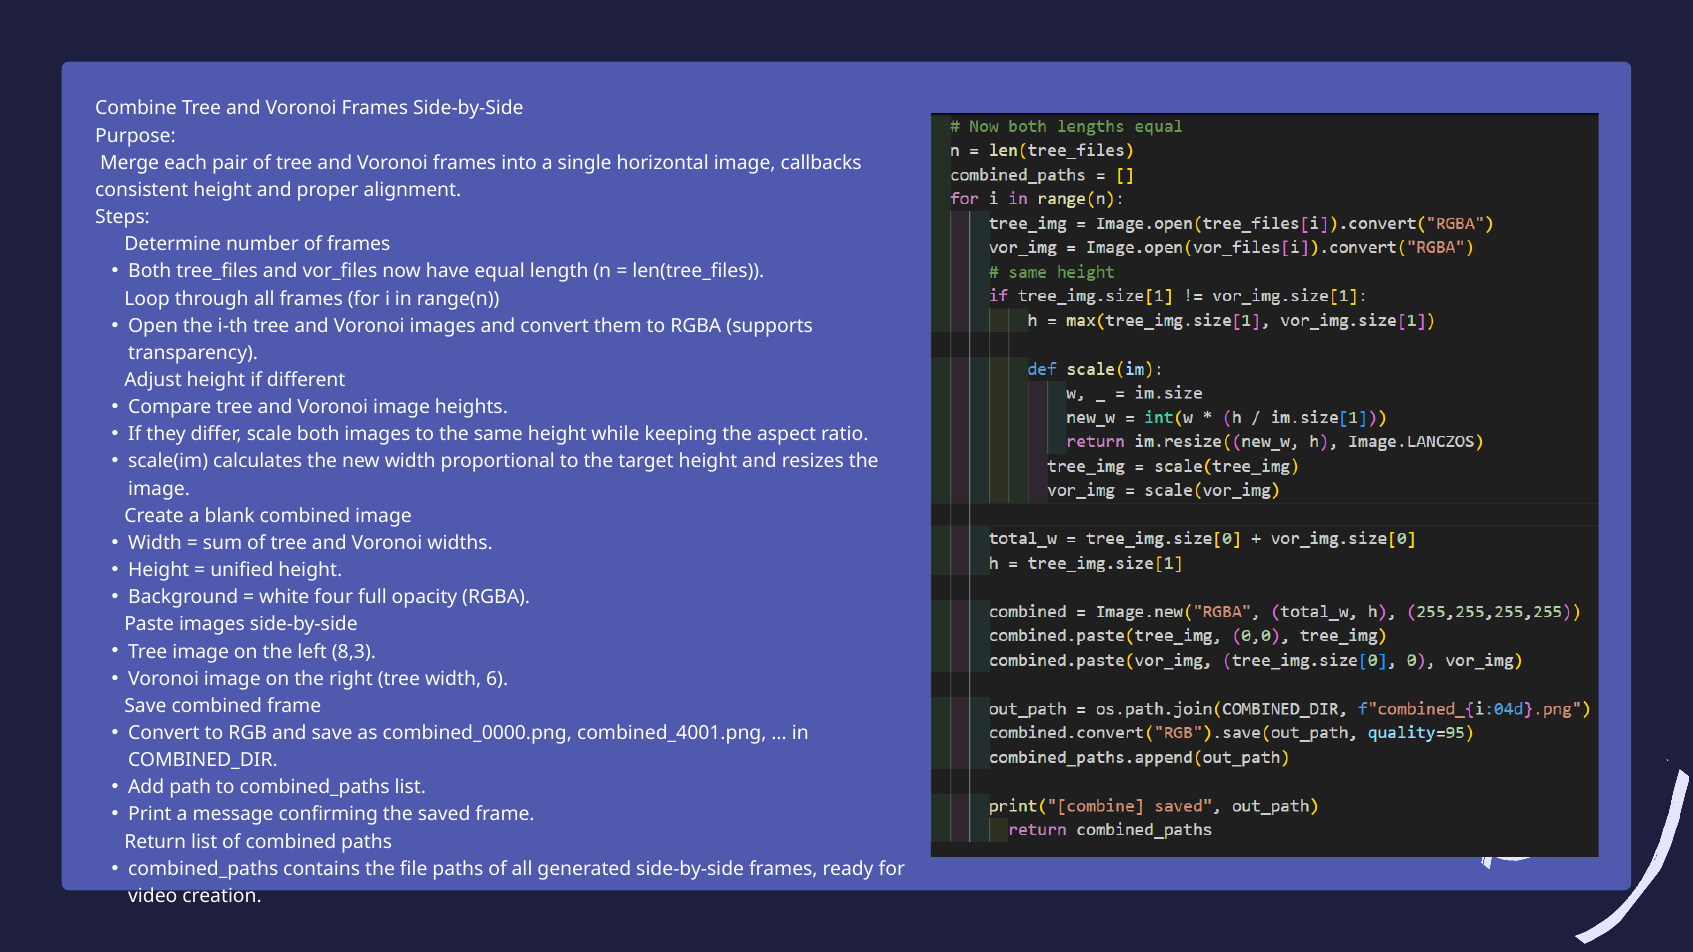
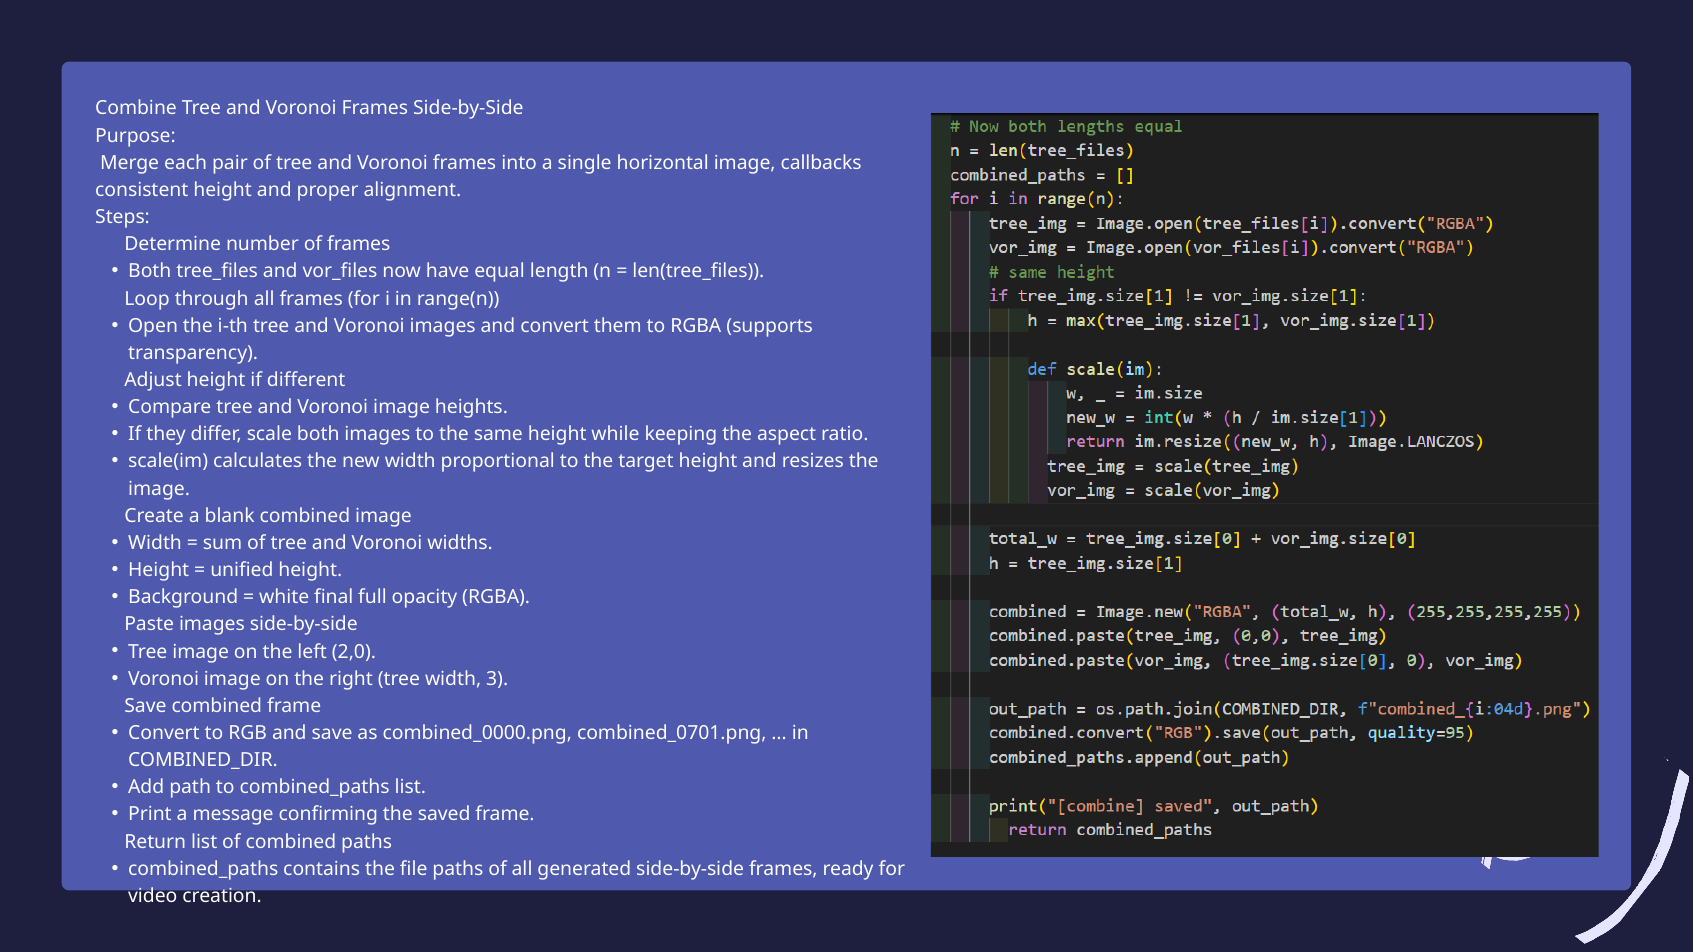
four: four -> final
8,3: 8,3 -> 2,0
6: 6 -> 3
combined_4001.png: combined_4001.png -> combined_0701.png
